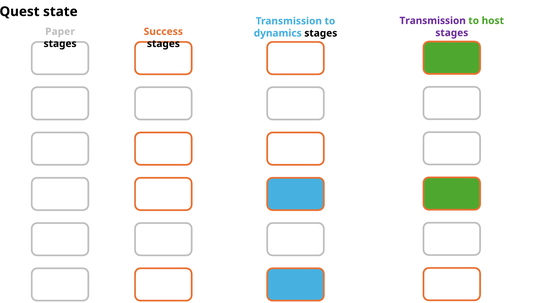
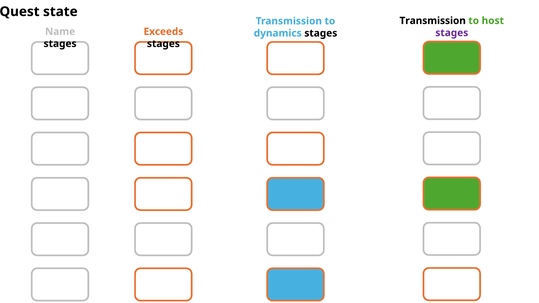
Transmission at (433, 21) colour: purple -> black
Paper: Paper -> Name
Success: Success -> Exceeds
